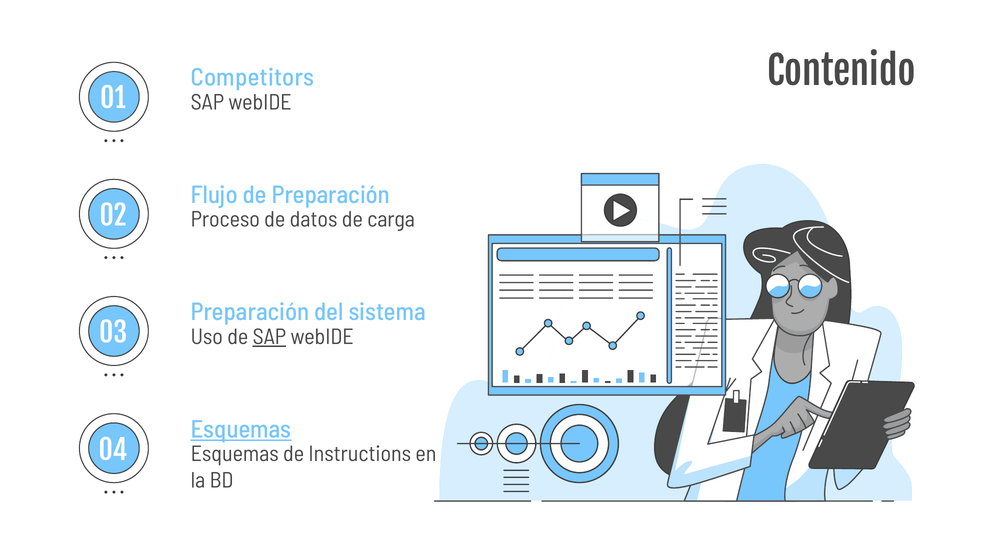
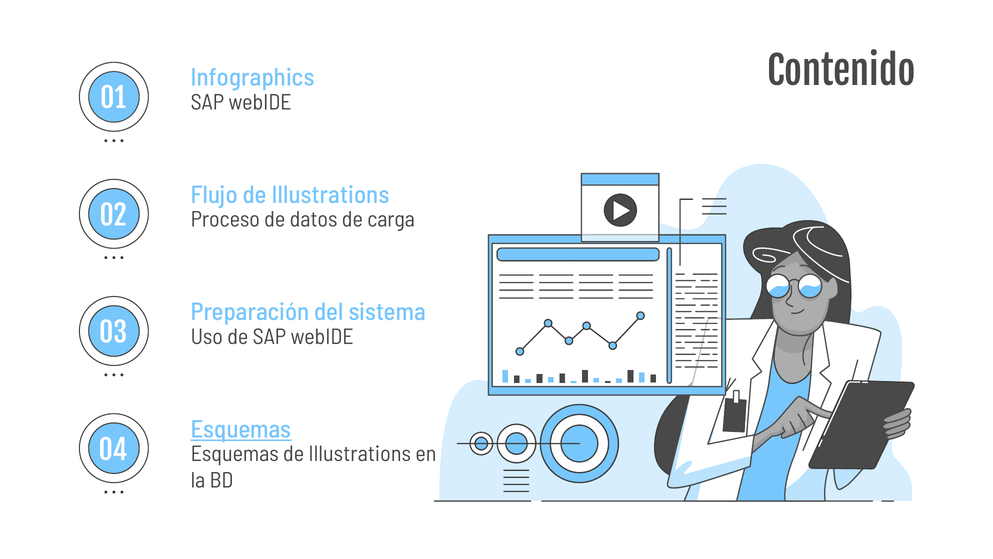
Competitors: Competitors -> Infographics
Flujo de Preparación: Preparación -> Illustrations
SAP at (269, 337) underline: present -> none
Esquemas de Instructions: Instructions -> Illustrations
